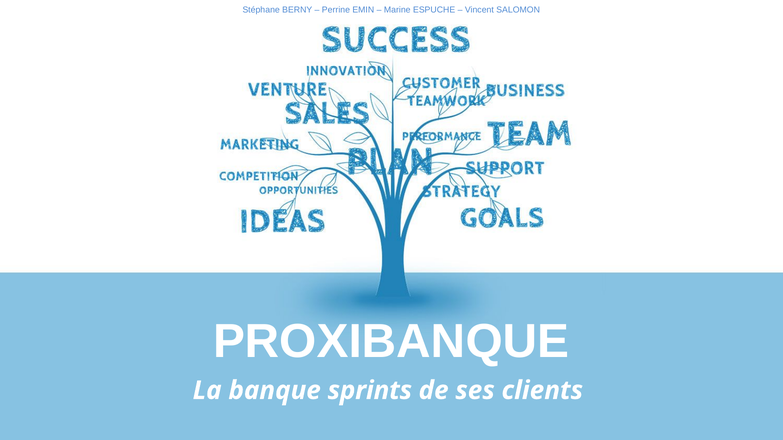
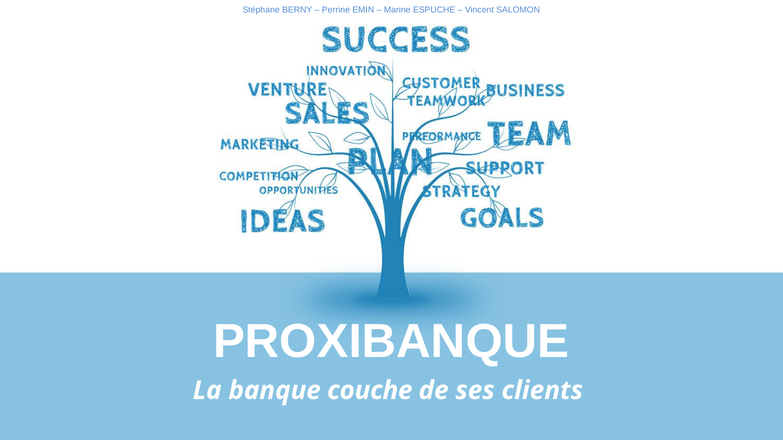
sprints: sprints -> couche
